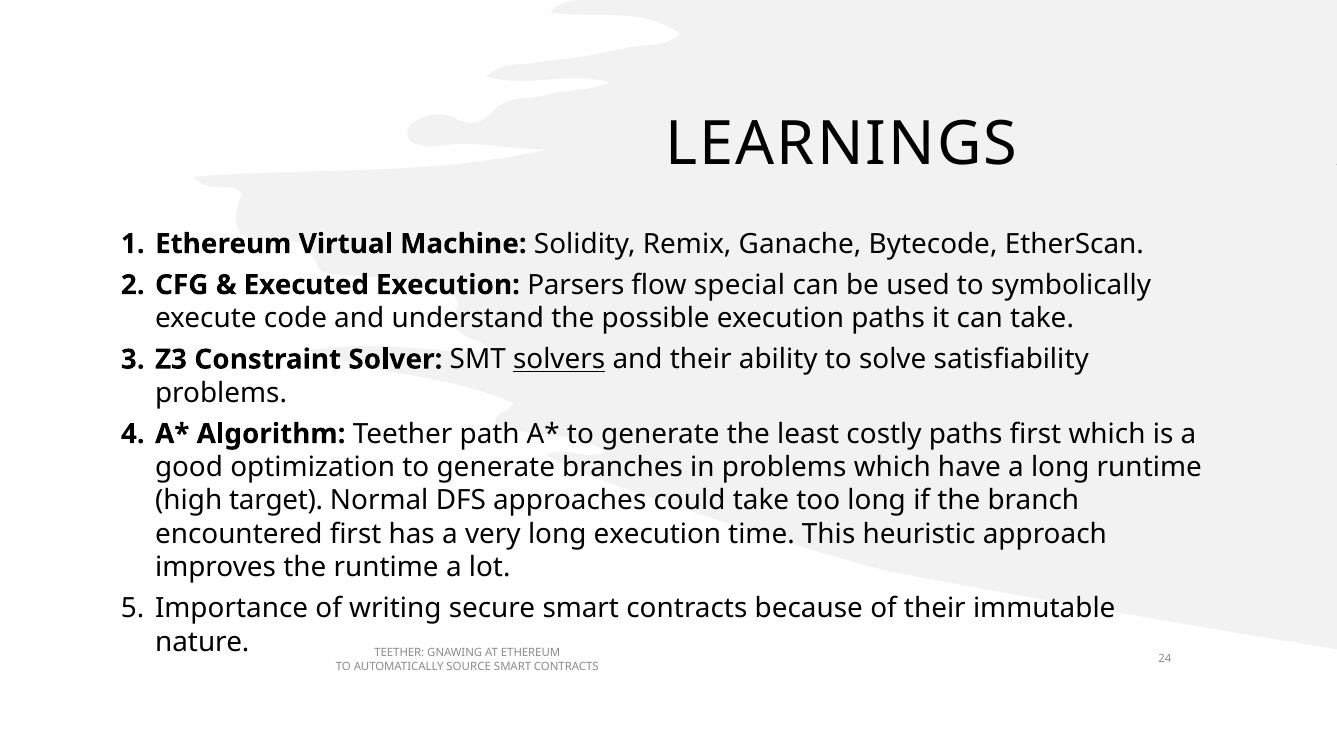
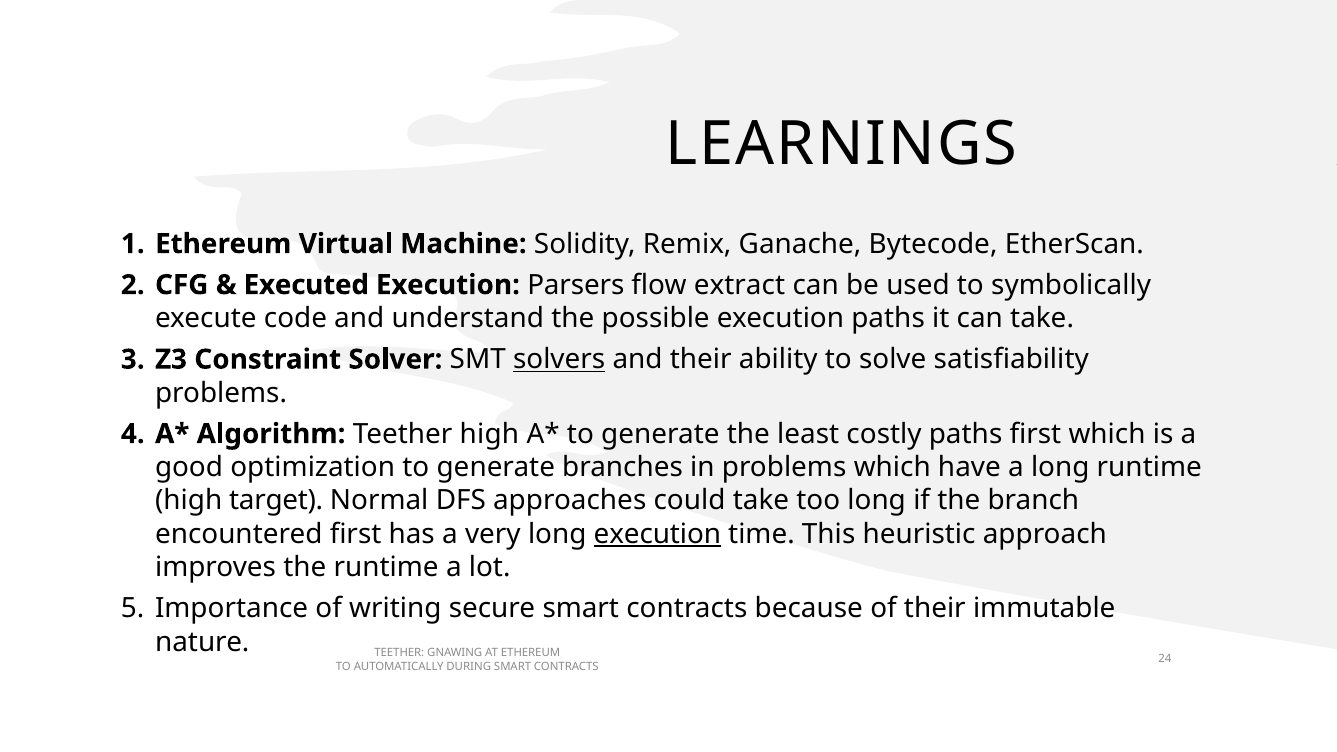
special: special -> extract
Teether path: path -> high
execution at (657, 534) underline: none -> present
SOURCE: SOURCE -> DURING
